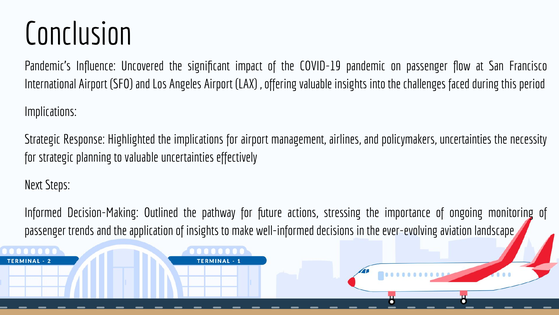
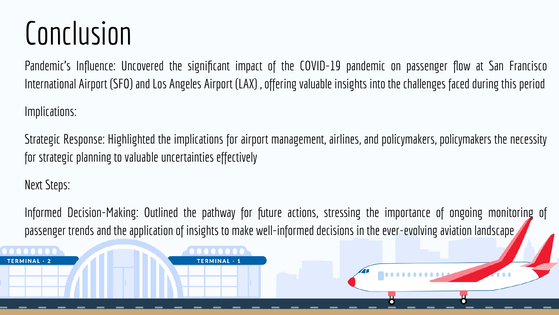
policymakers uncertainties: uncertainties -> policymakers
